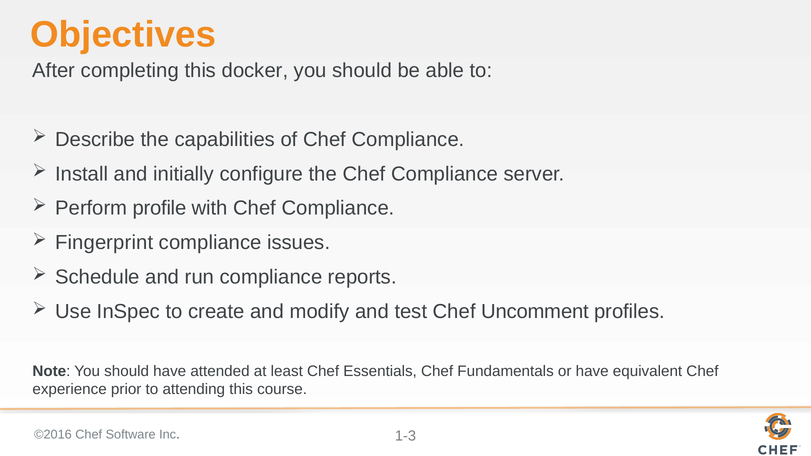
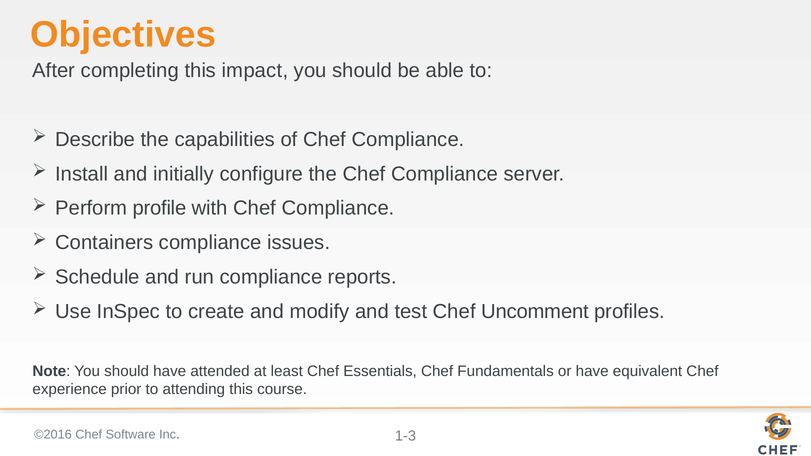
docker: docker -> impact
Fingerprint: Fingerprint -> Containers
